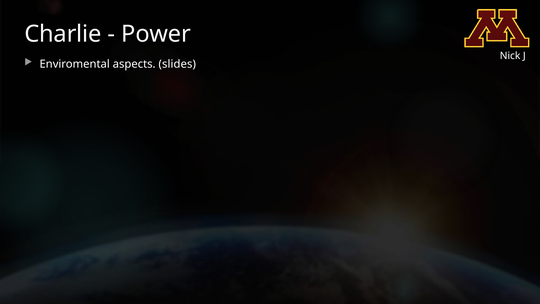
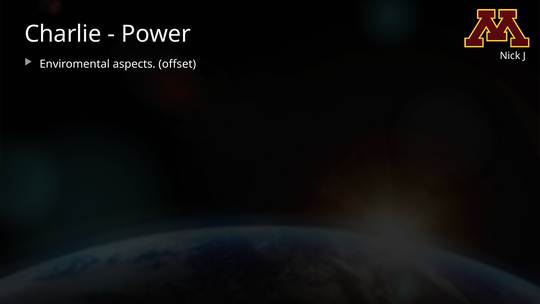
slides: slides -> offset
